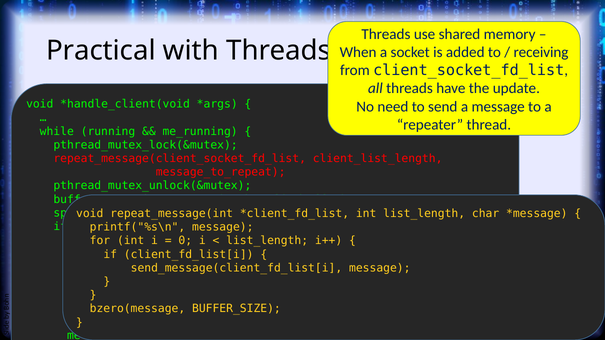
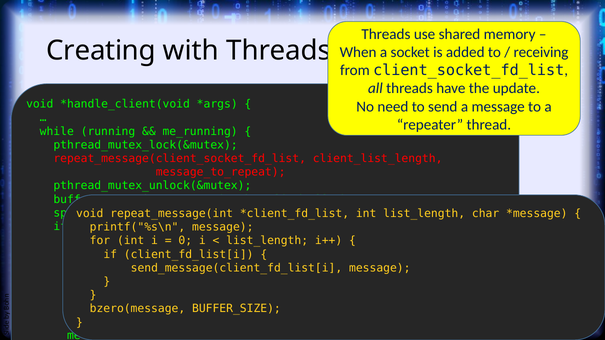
Practical: Practical -> Creating
